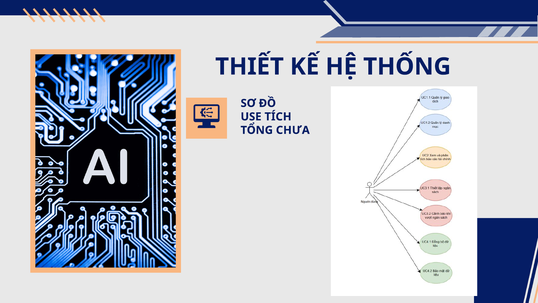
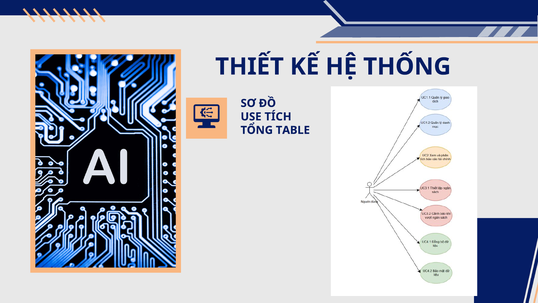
CHƯA: CHƯA -> TABLE
